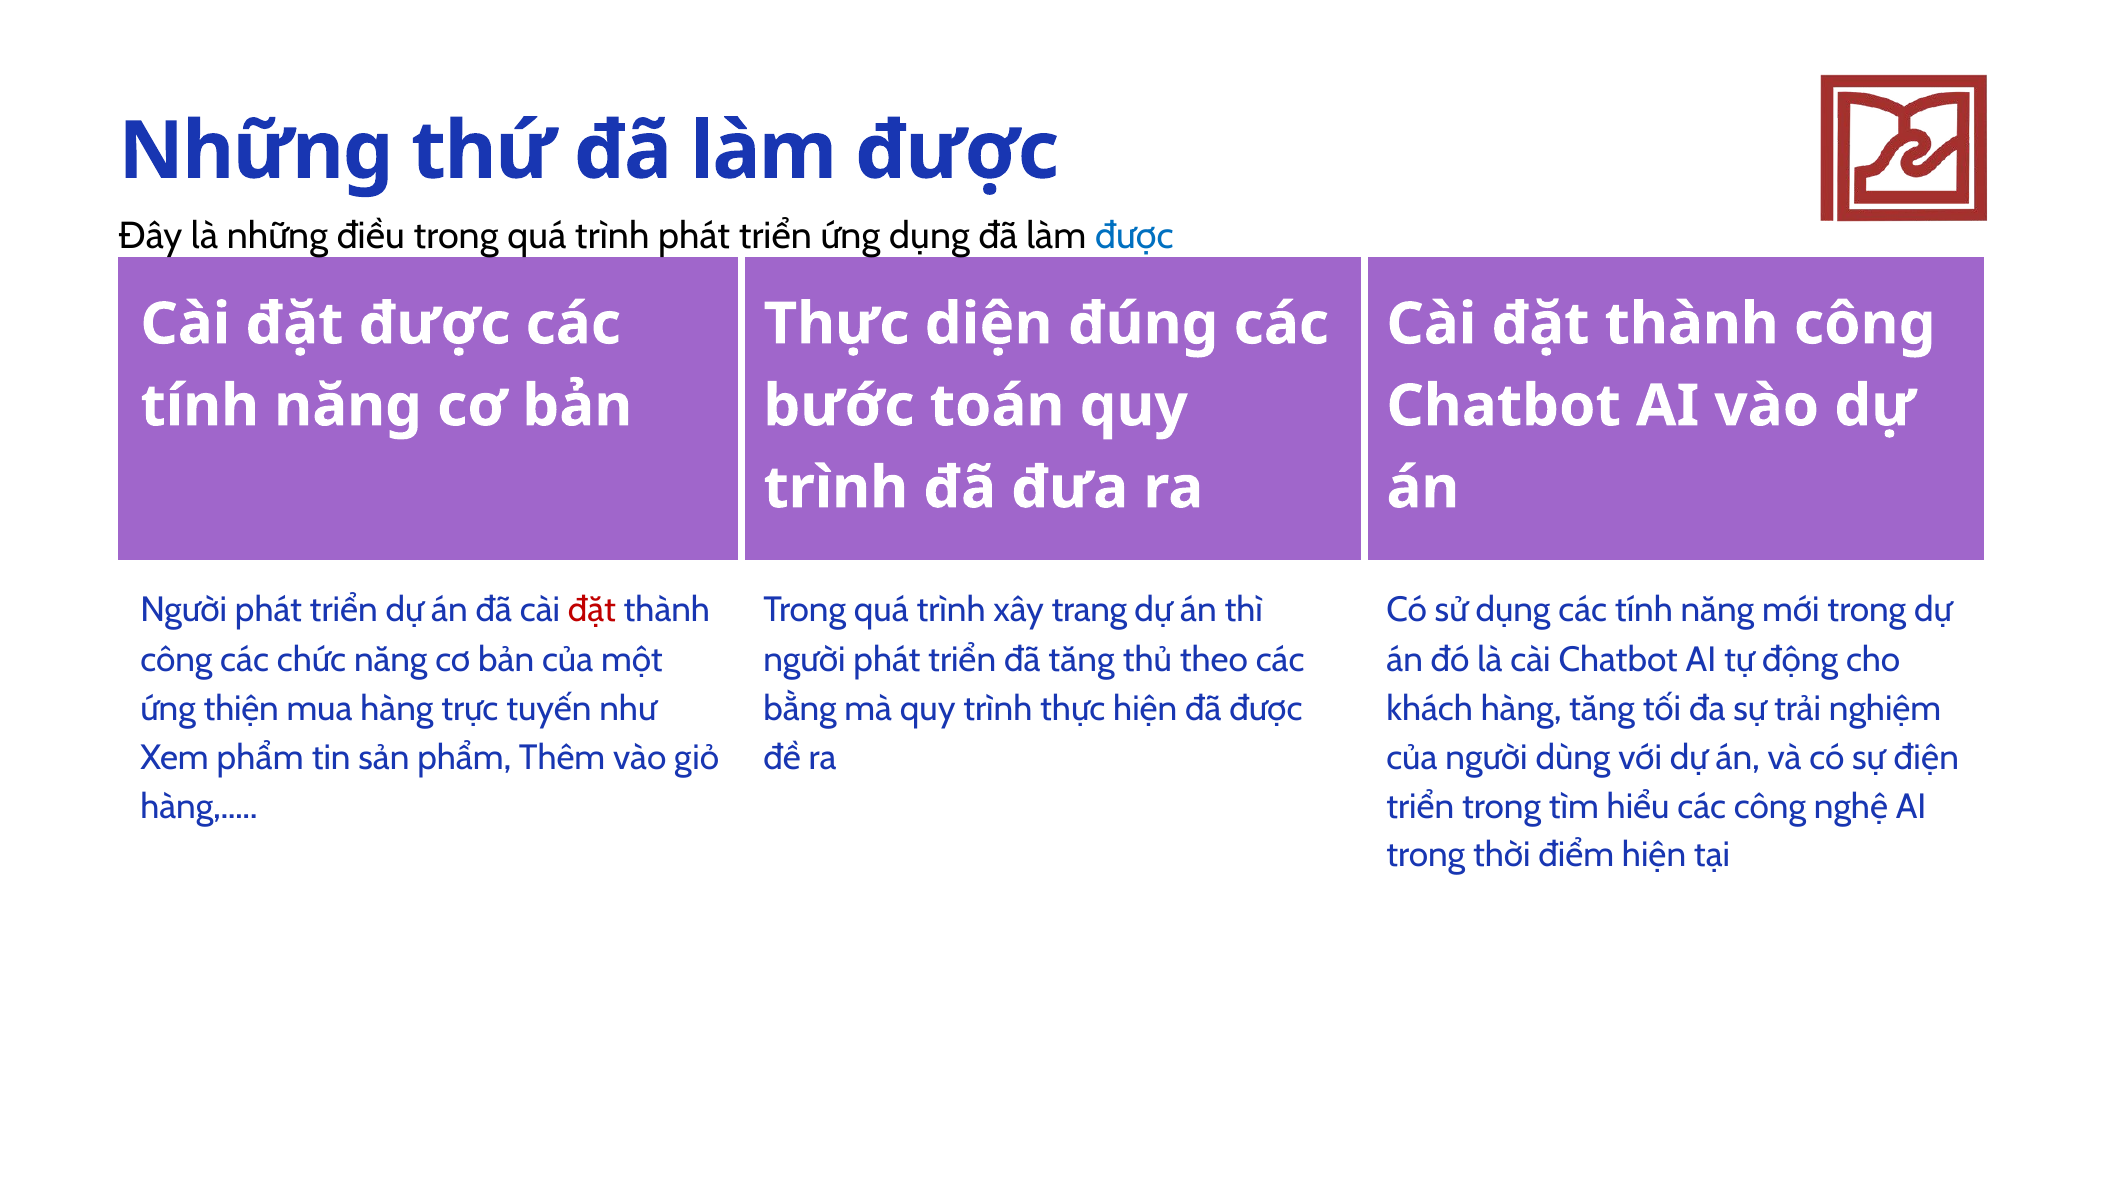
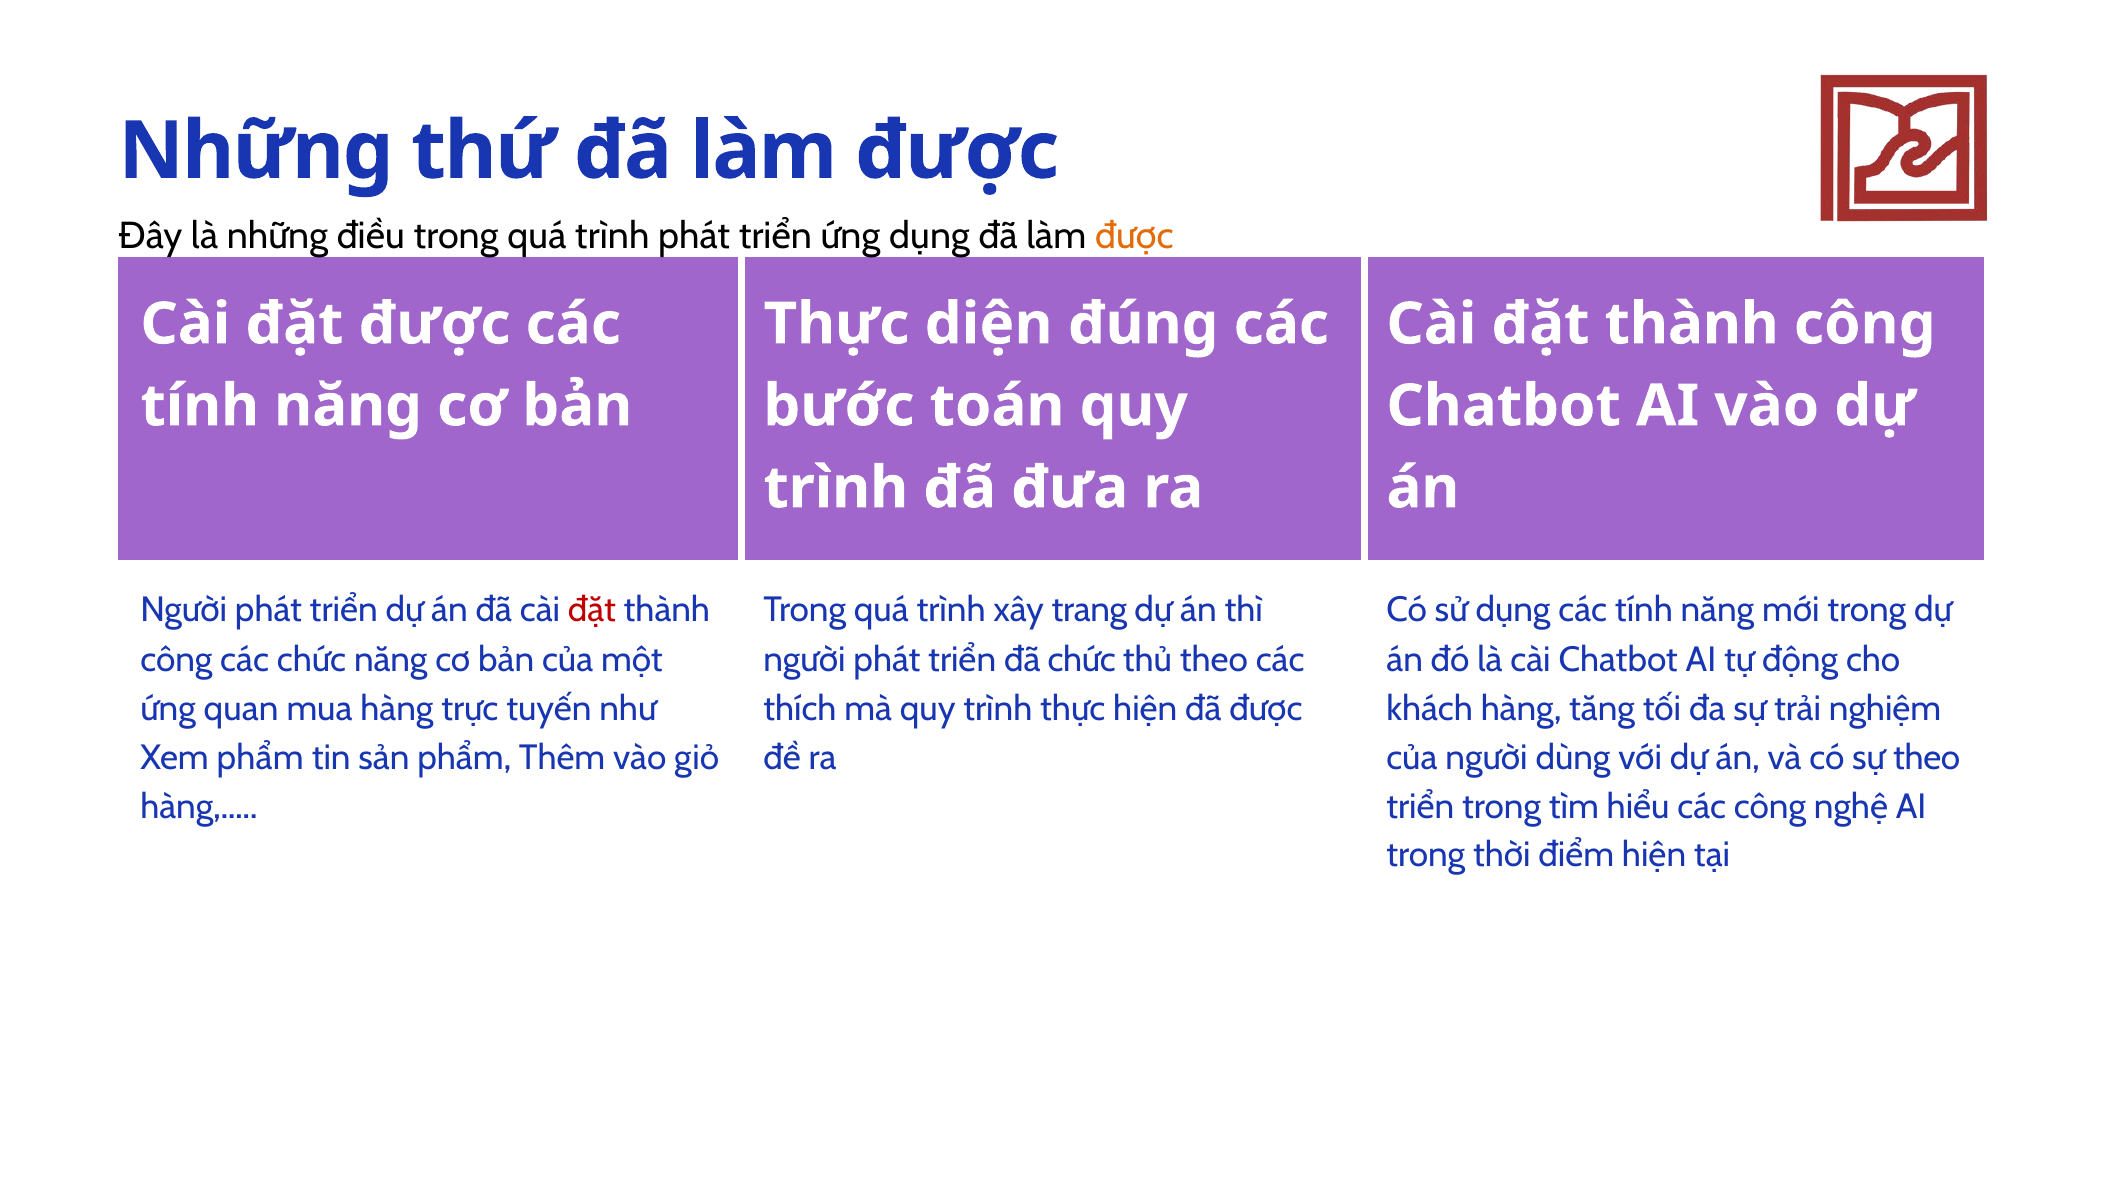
được at (1134, 236) colour: blue -> orange
đã tăng: tăng -> chức
thiện: thiện -> quan
bằng: bằng -> thích
sự điện: điện -> theo
